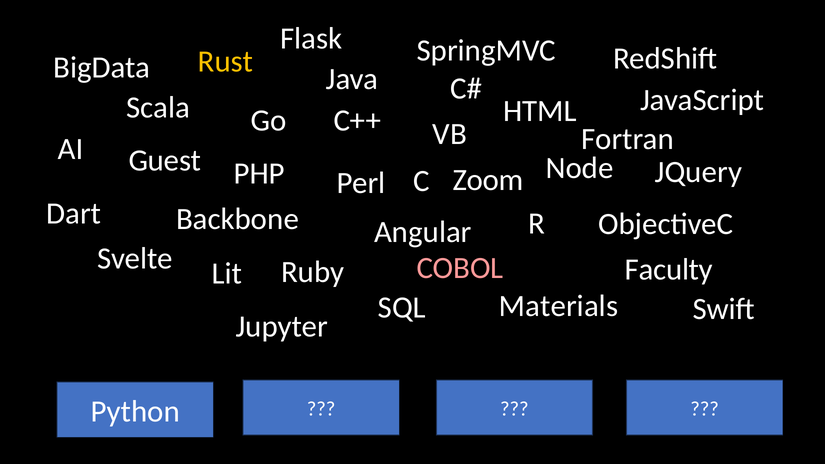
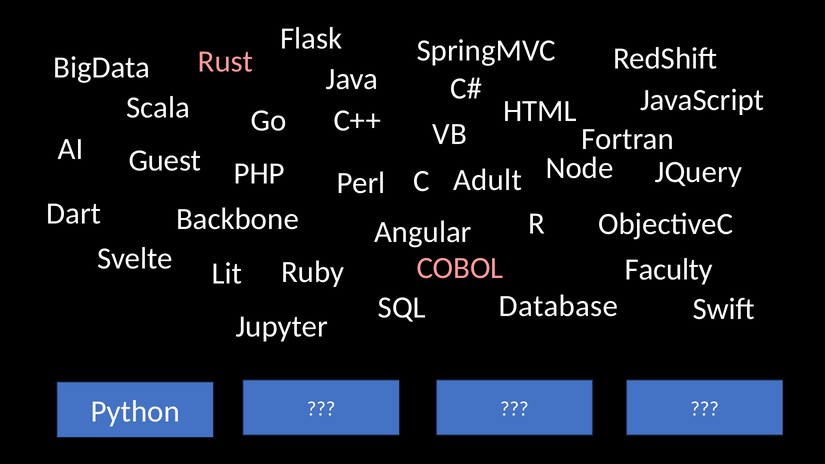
Rust colour: yellow -> pink
Zoom: Zoom -> Adult
Materials: Materials -> Database
